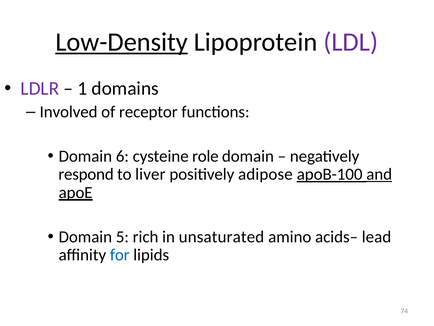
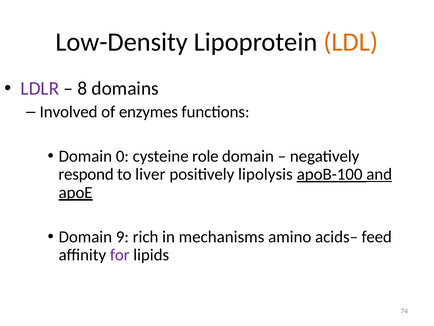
Low-Density underline: present -> none
LDL colour: purple -> orange
1: 1 -> 8
receptor: receptor -> enzymes
6: 6 -> 0
adipose: adipose -> lipolysis
5: 5 -> 9
unsaturated: unsaturated -> mechanisms
lead: lead -> feed
for colour: blue -> purple
